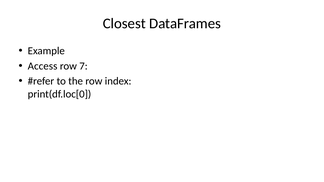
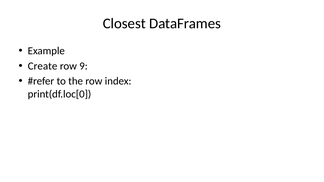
Access: Access -> Create
7: 7 -> 9
